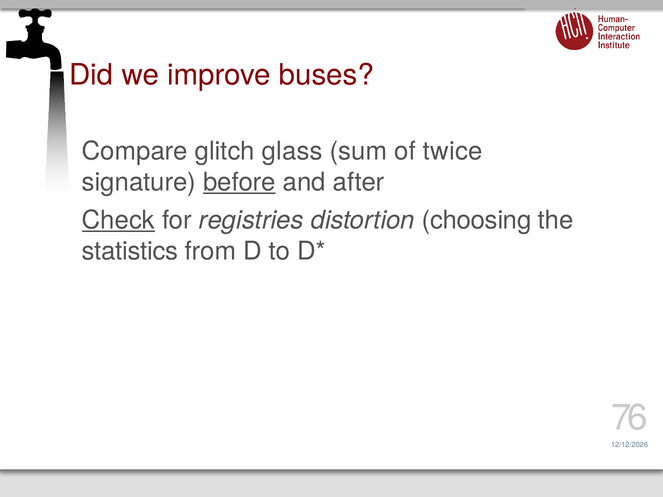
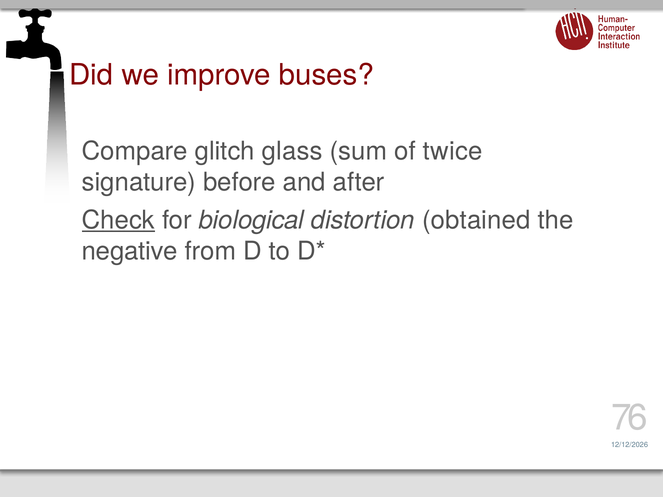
before underline: present -> none
registries: registries -> biological
choosing: choosing -> obtained
statistics: statistics -> negative
